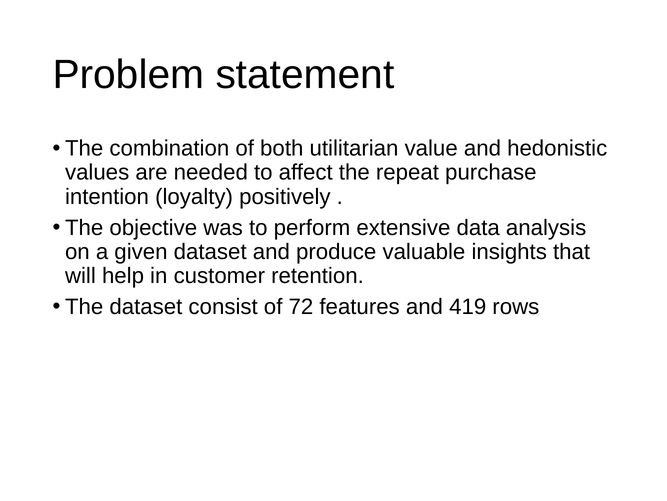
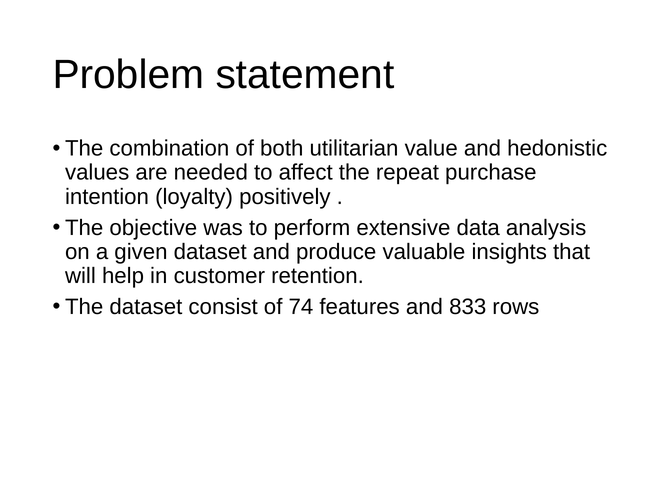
72: 72 -> 74
419: 419 -> 833
